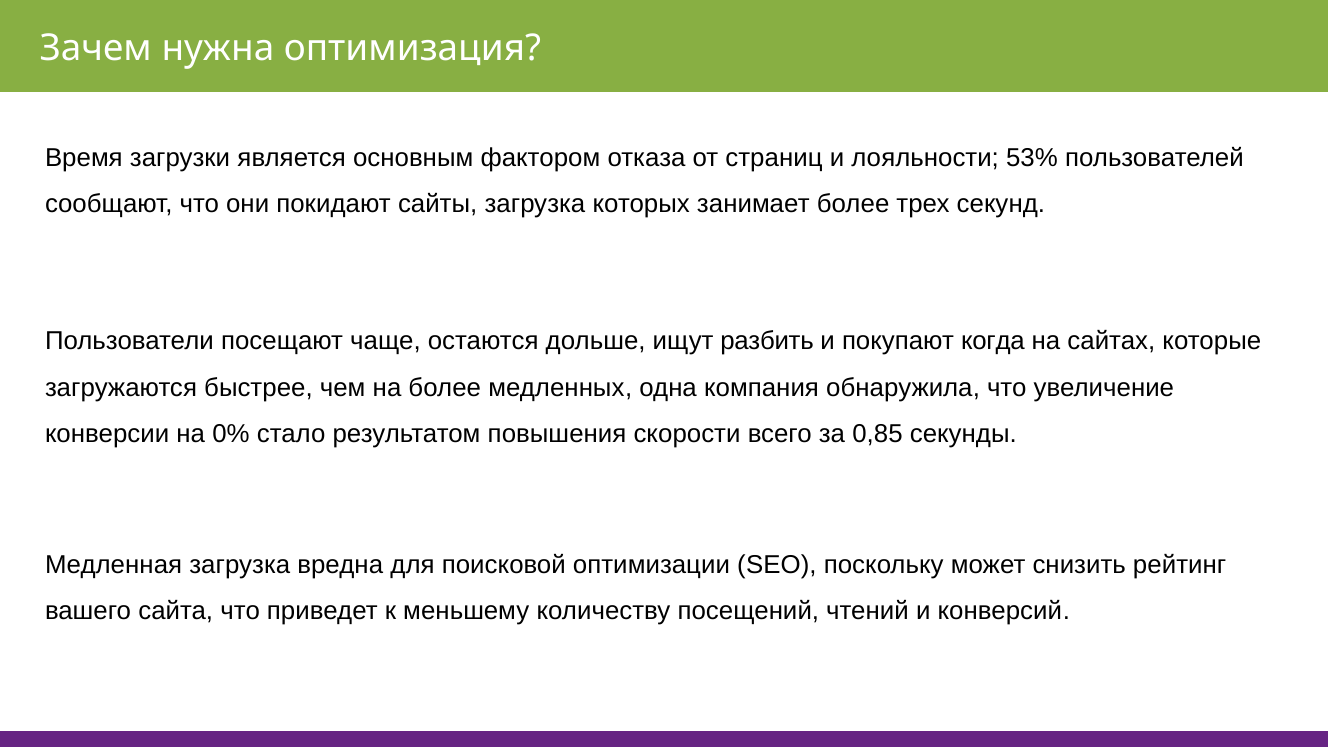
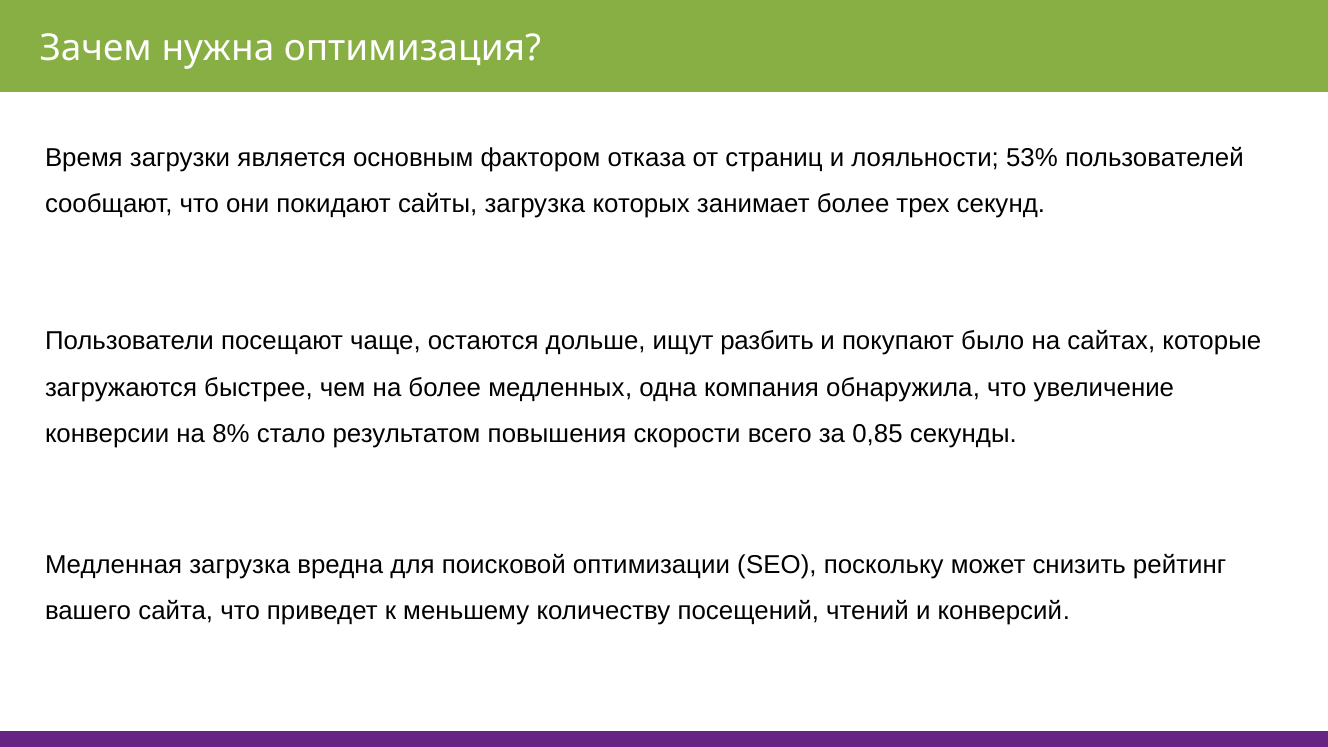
когда: когда -> было
0%: 0% -> 8%
